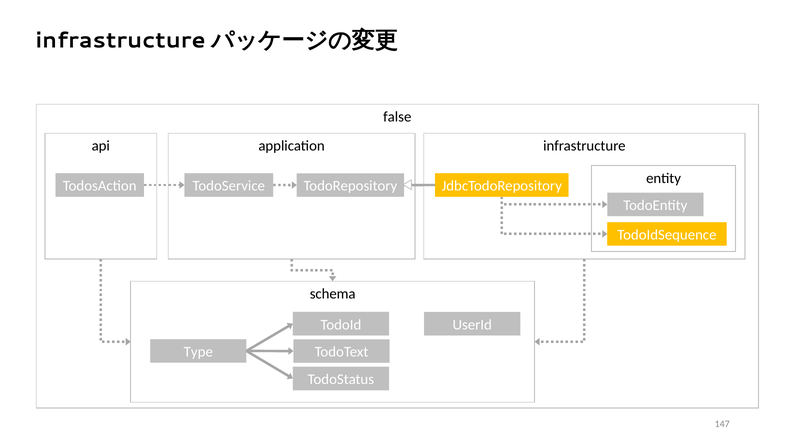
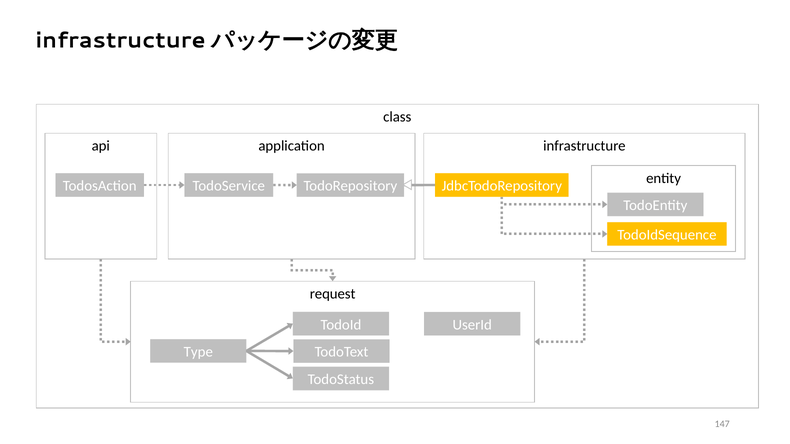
false: false -> class
schema: schema -> request
